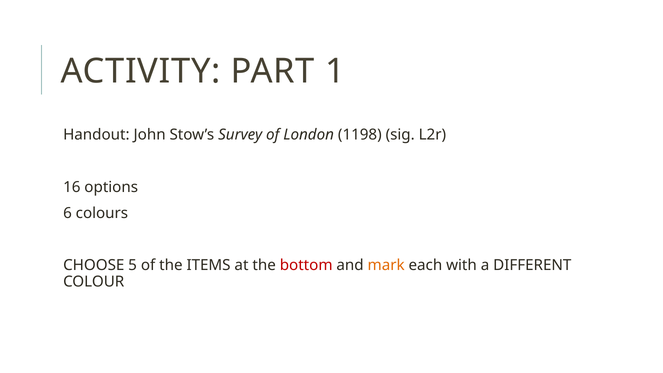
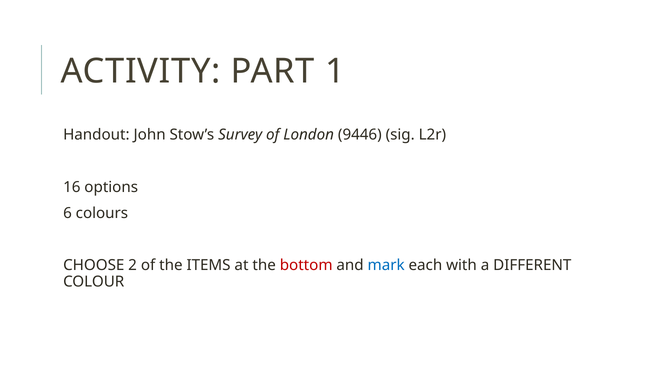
1198: 1198 -> 9446
5: 5 -> 2
mark colour: orange -> blue
